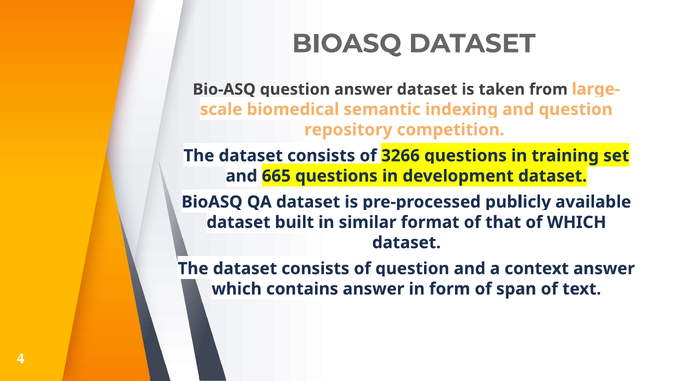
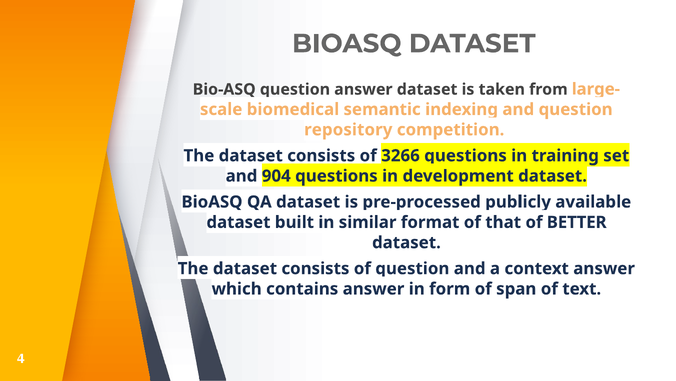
665: 665 -> 904
of WHICH: WHICH -> BETTER
